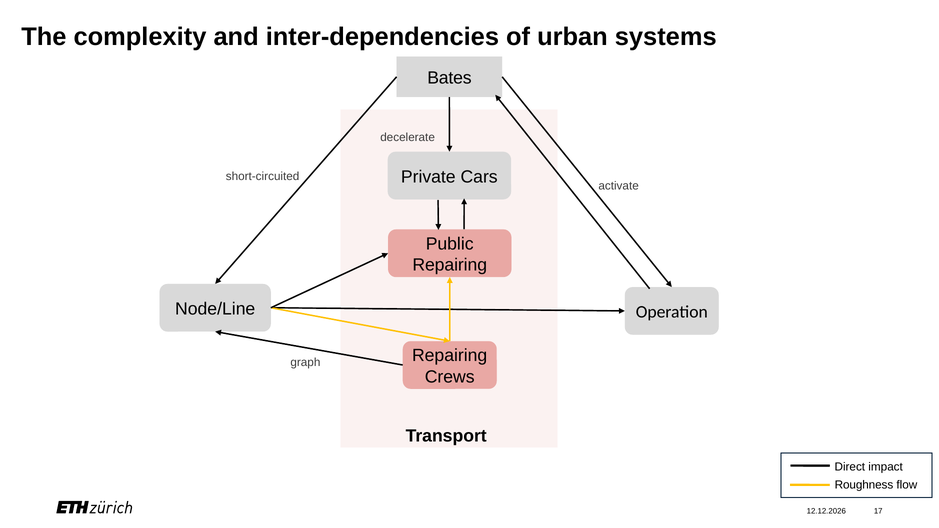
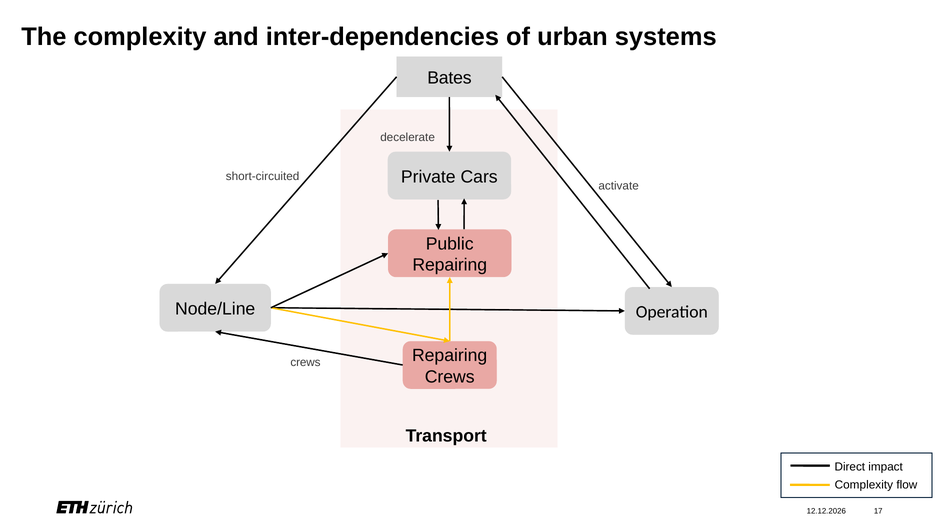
graph at (305, 363): graph -> crews
Roughness at (864, 485): Roughness -> Complexity
